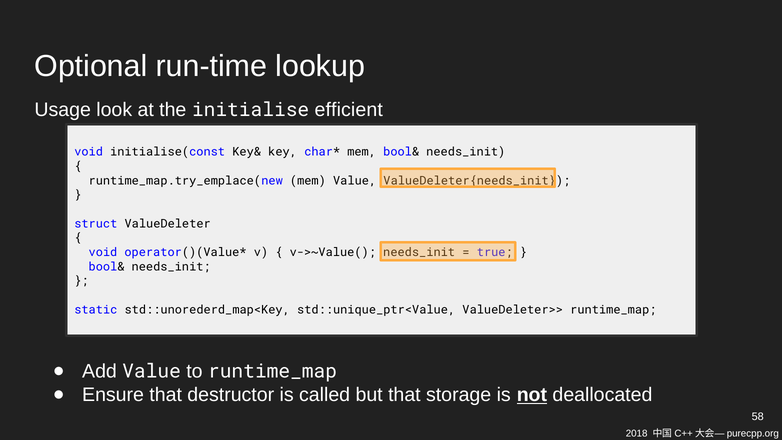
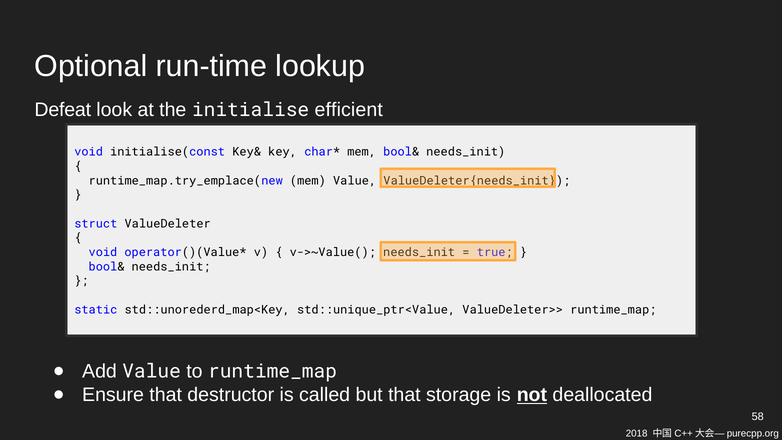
Usage: Usage -> Defeat
